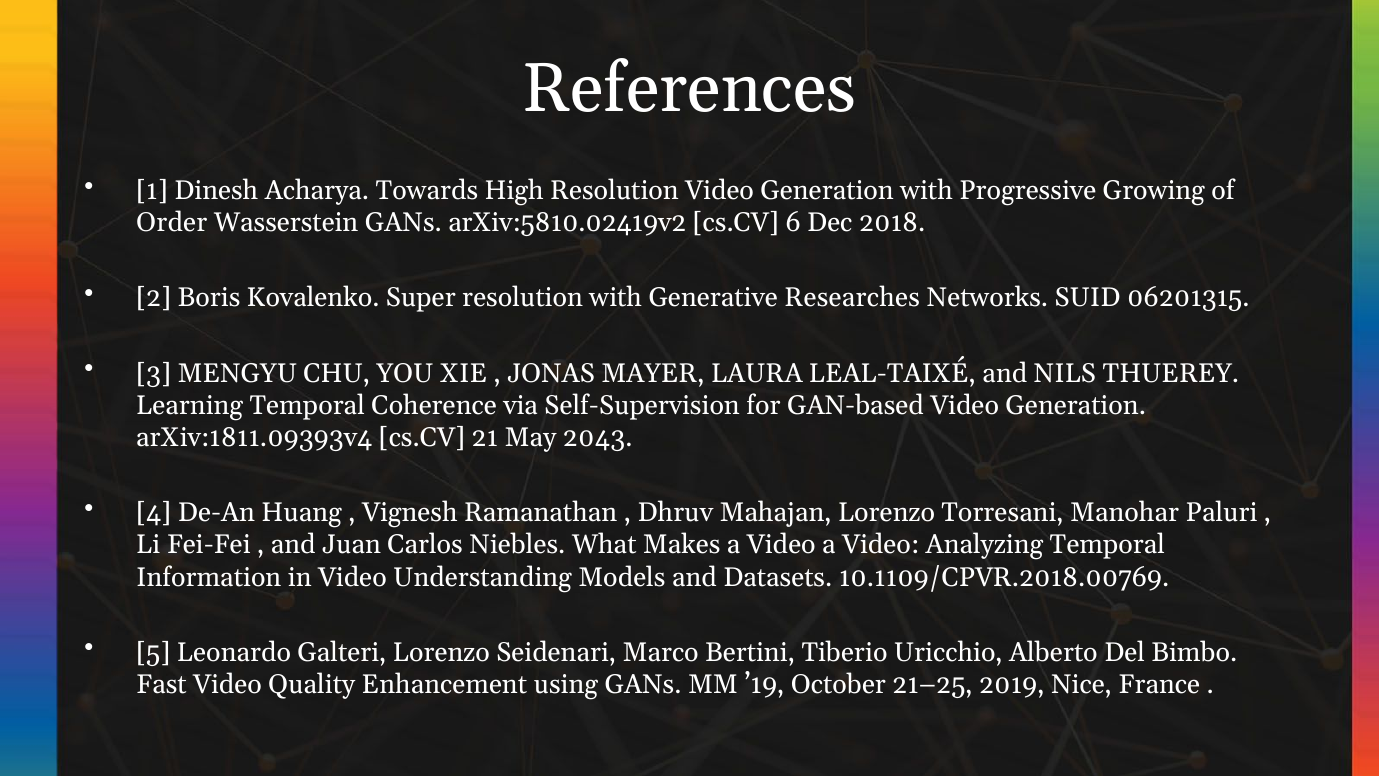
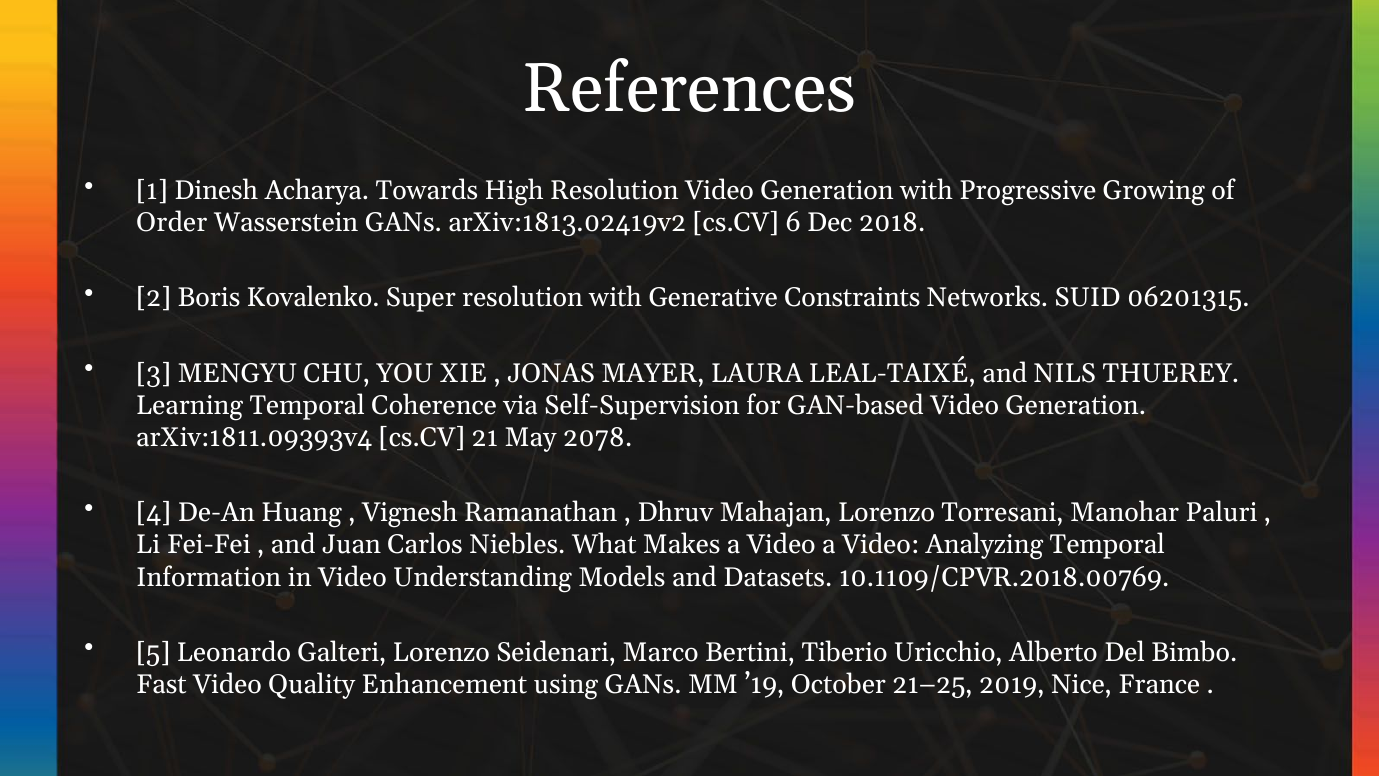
arXiv:5810.02419v2: arXiv:5810.02419v2 -> arXiv:1813.02419v2
Researches: Researches -> Constraints
2043: 2043 -> 2078
